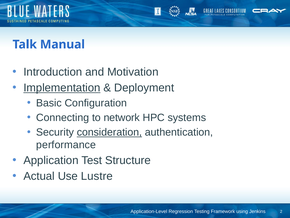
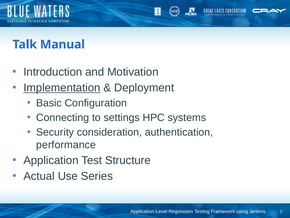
network: network -> settings
consideration underline: present -> none
Lustre: Lustre -> Series
